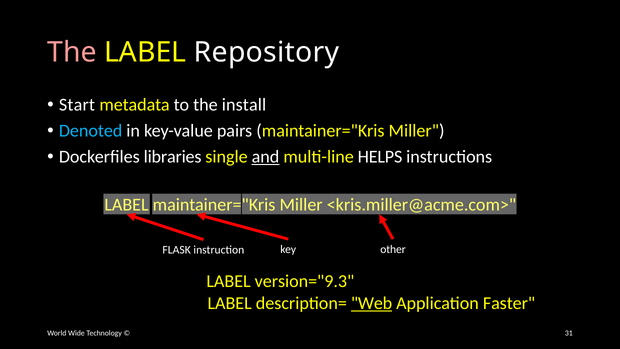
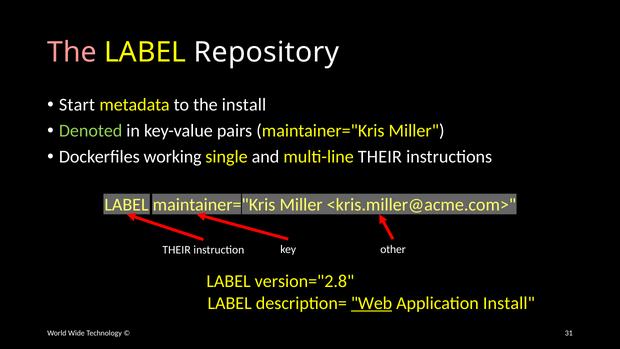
Denoted colour: light blue -> light green
libraries: libraries -> working
and underline: present -> none
multi-line HELPS: HELPS -> THEIR
FLASK at (177, 250): FLASK -> THEIR
version="9.3: version="9.3 -> version="2.8
Application Faster: Faster -> Install
